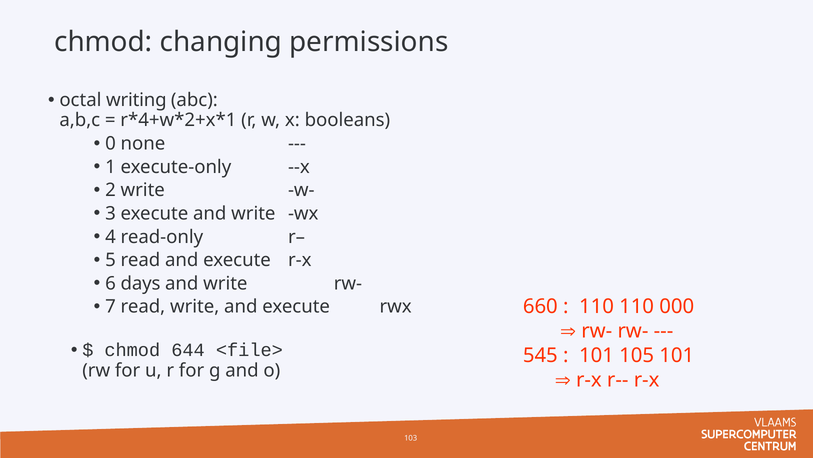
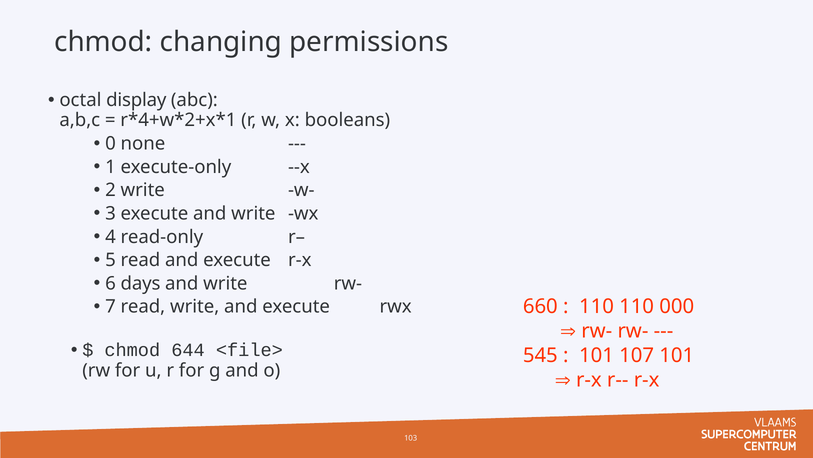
writing: writing -> display
105: 105 -> 107
